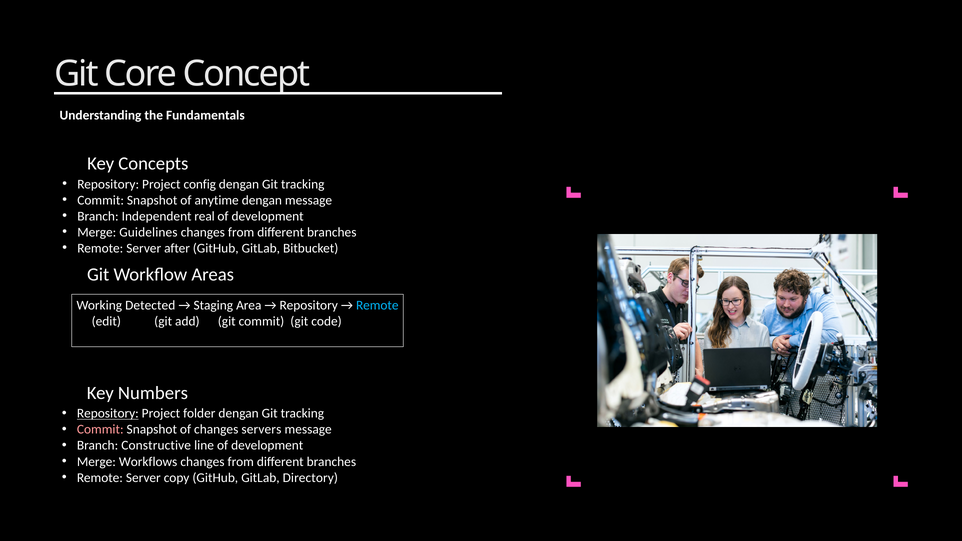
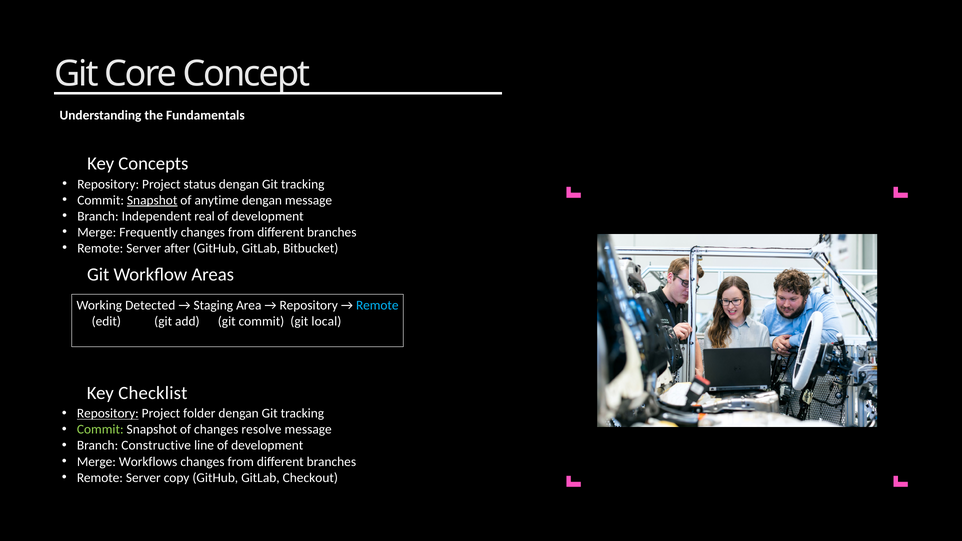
config: config -> status
Snapshot at (152, 200) underline: none -> present
Guidelines: Guidelines -> Frequently
code: code -> local
Numbers: Numbers -> Checklist
Commit at (100, 430) colour: pink -> light green
servers: servers -> resolve
Directory: Directory -> Checkout
